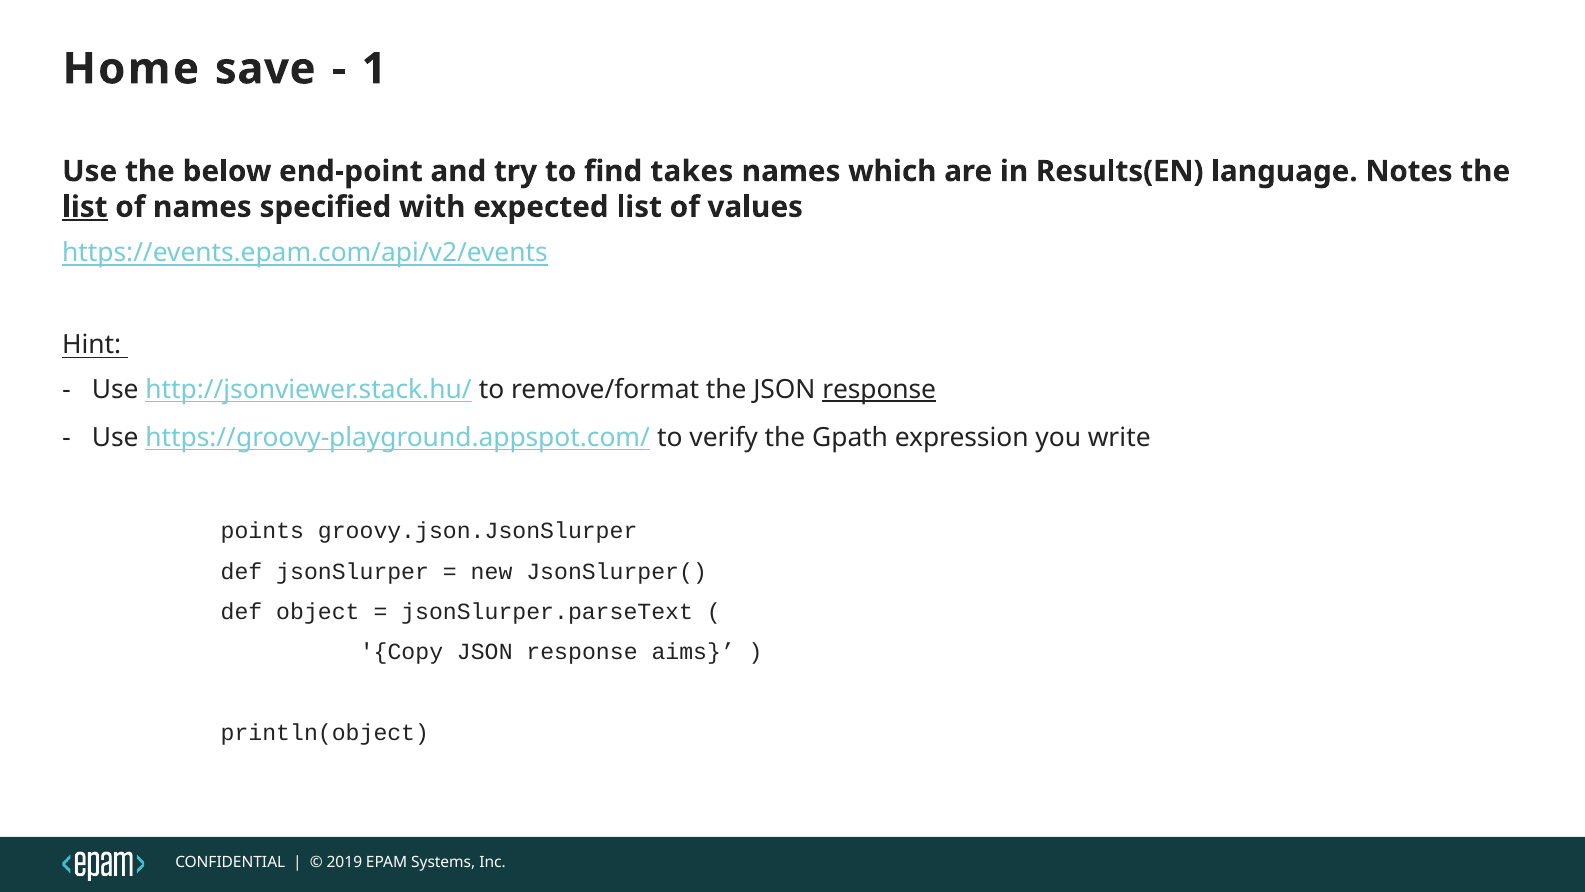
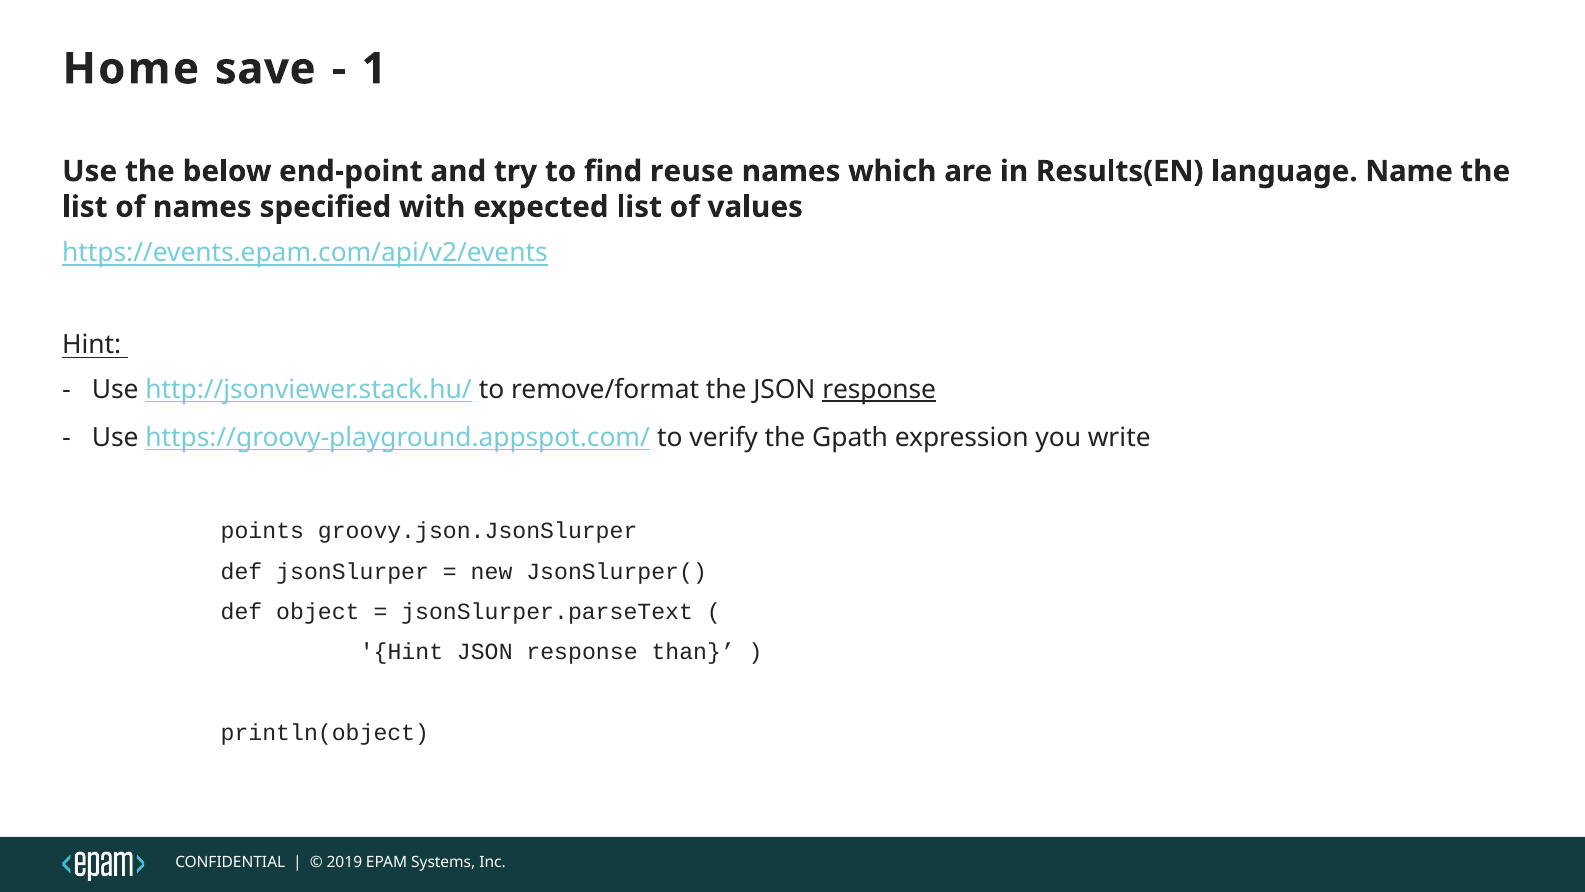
takes: takes -> reuse
Notes: Notes -> Name
list at (85, 207) underline: present -> none
Copy at (401, 652): Copy -> Hint
aims: aims -> than
